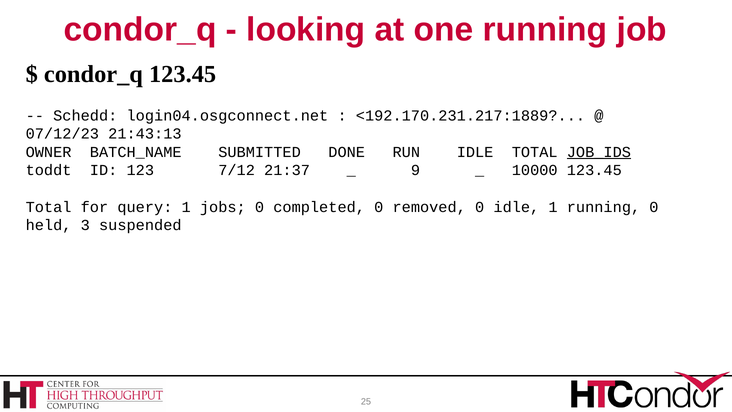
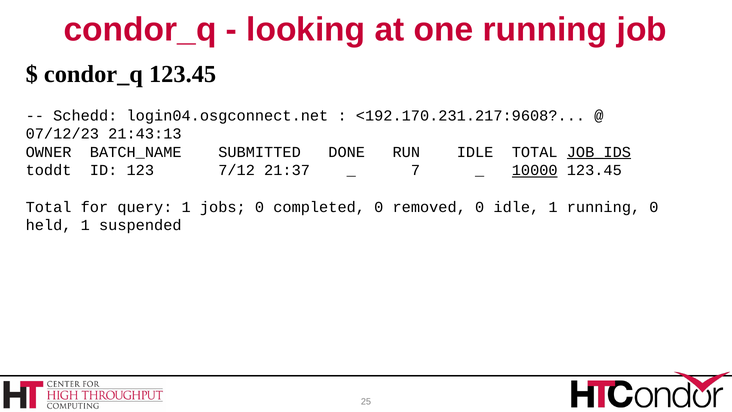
<192.170.231.217:1889: <192.170.231.217:1889 -> <192.170.231.217:9608
9: 9 -> 7
10000 underline: none -> present
held 3: 3 -> 1
